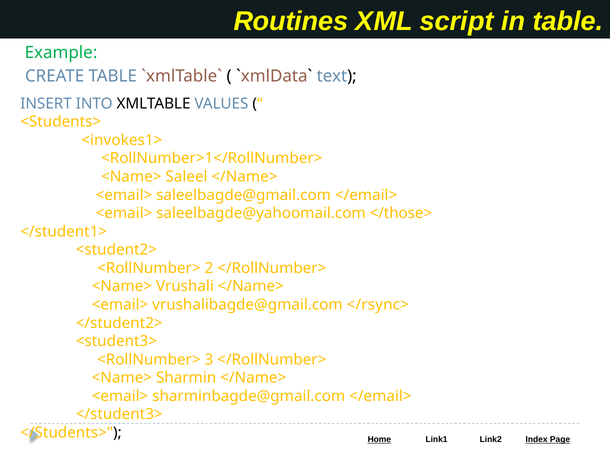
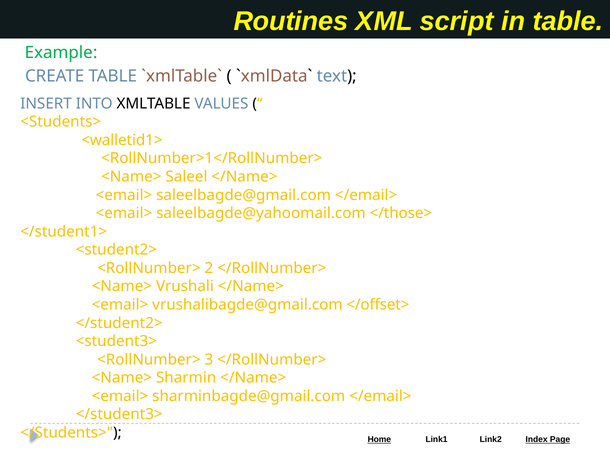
<invokes1>: <invokes1> -> <walletid1>
</rsync>: </rsync> -> </offset>
